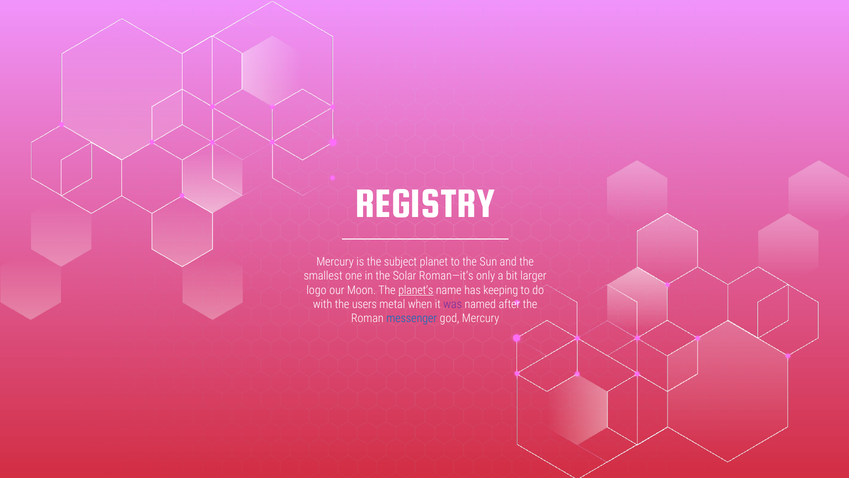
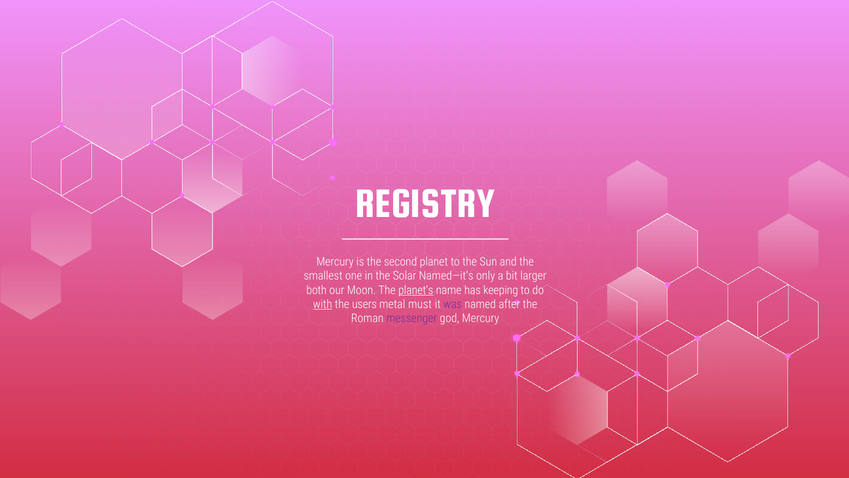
subject: subject -> second
Roman—it’s: Roman—it’s -> Named—it’s
logo: logo -> both
with underline: none -> present
when: when -> must
messenger colour: blue -> purple
